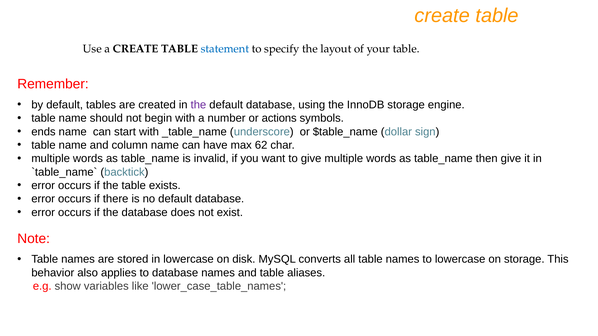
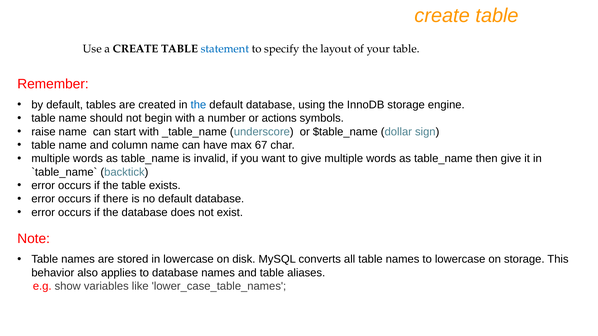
the at (198, 105) colour: purple -> blue
ends: ends -> raise
62: 62 -> 67
